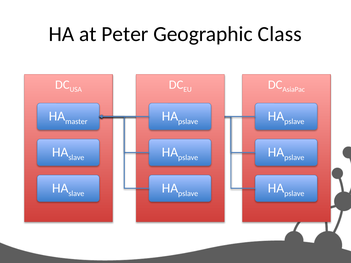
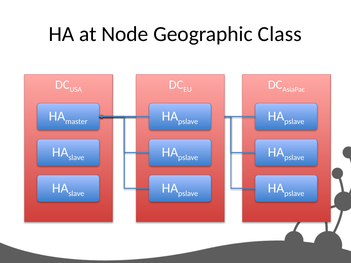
Peter: Peter -> Node
